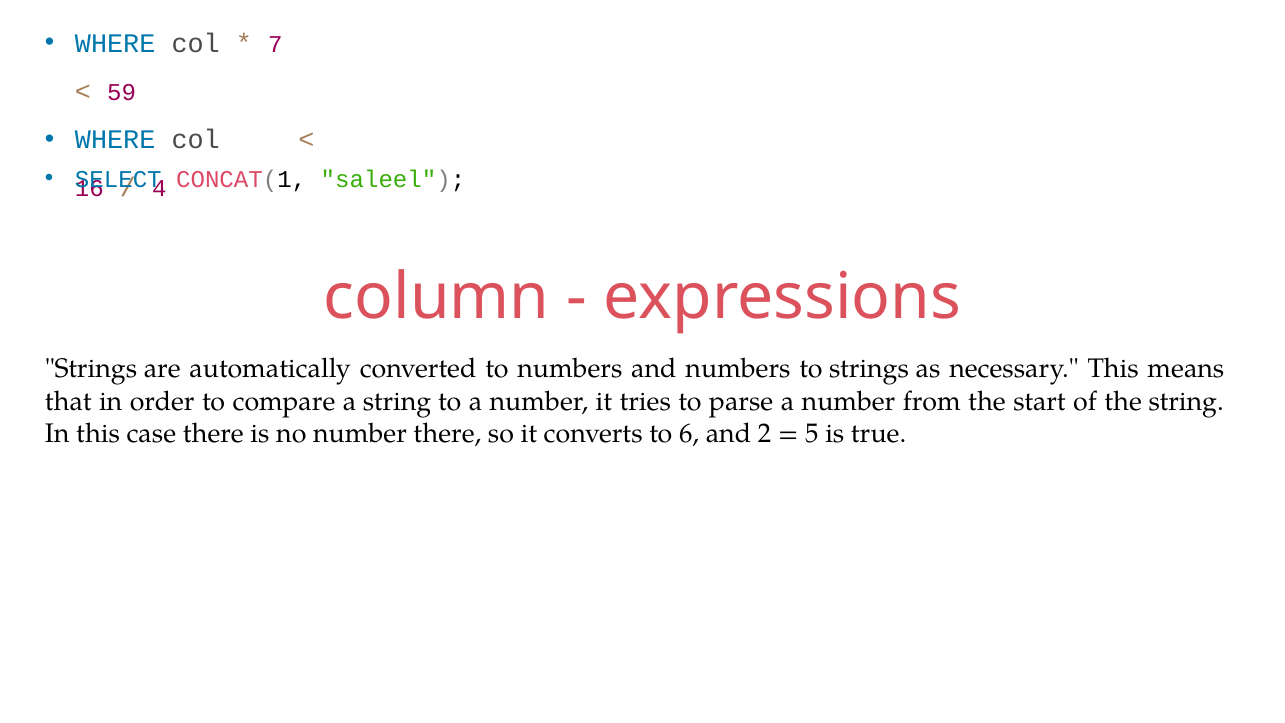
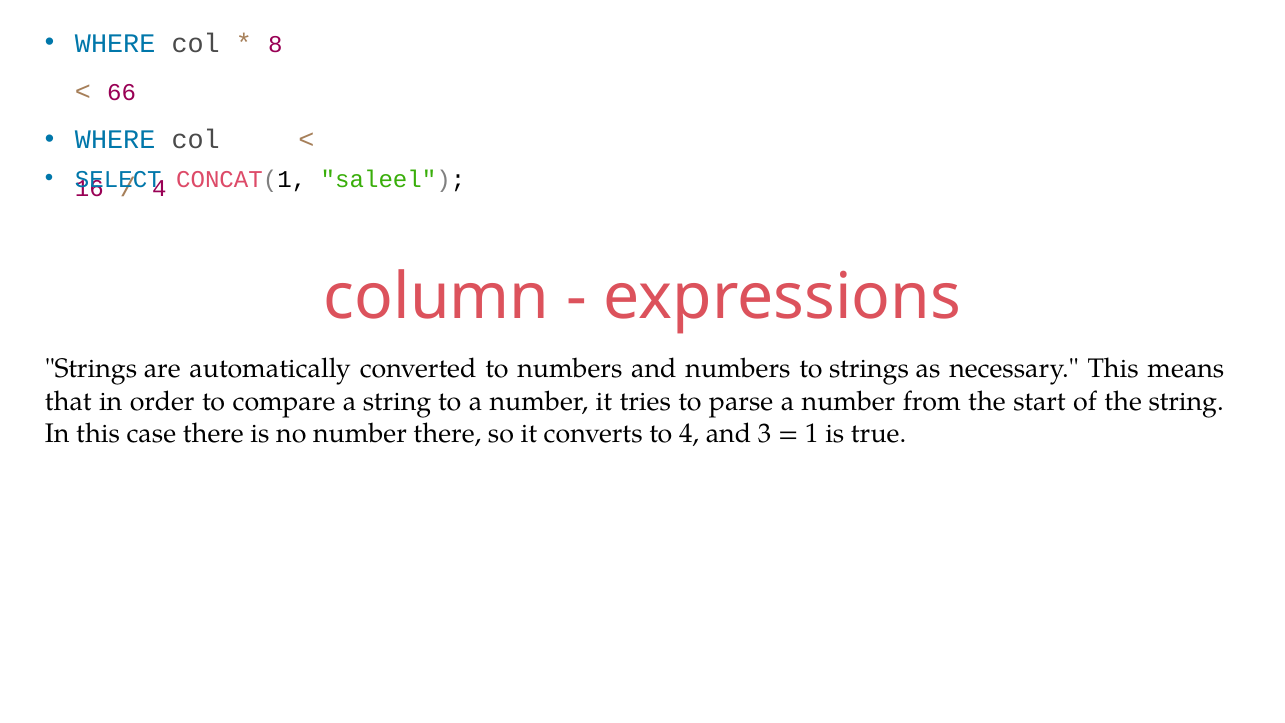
7: 7 -> 8
59: 59 -> 66
to 6: 6 -> 4
2: 2 -> 3
5: 5 -> 1
